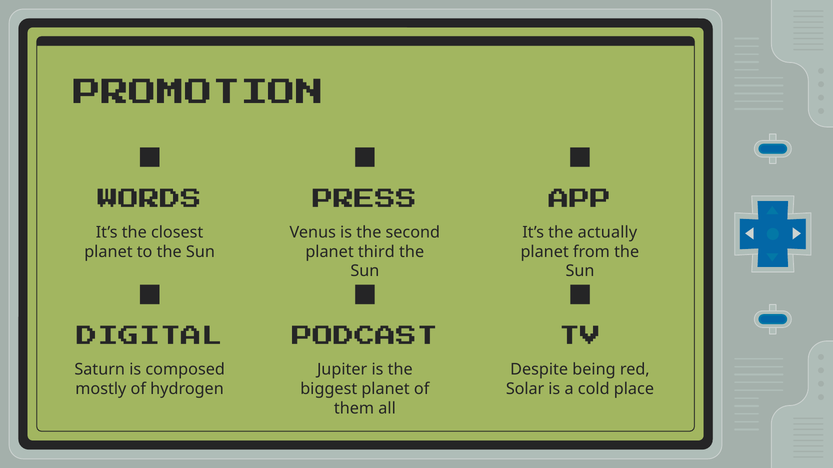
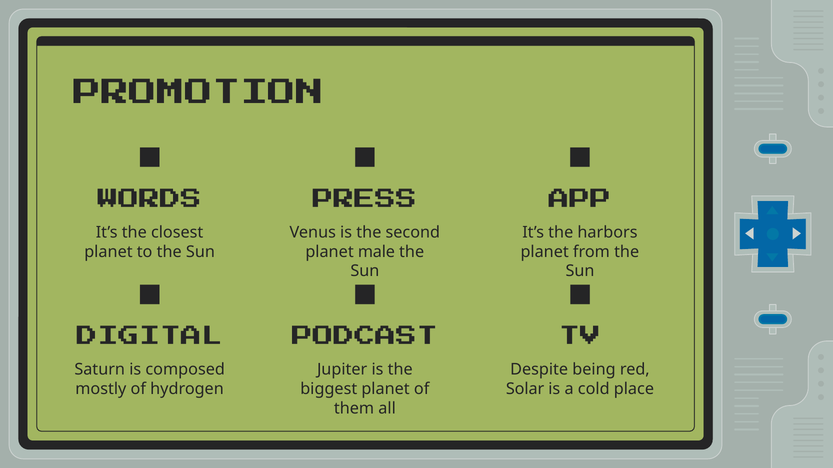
actually: actually -> harbors
third: third -> male
